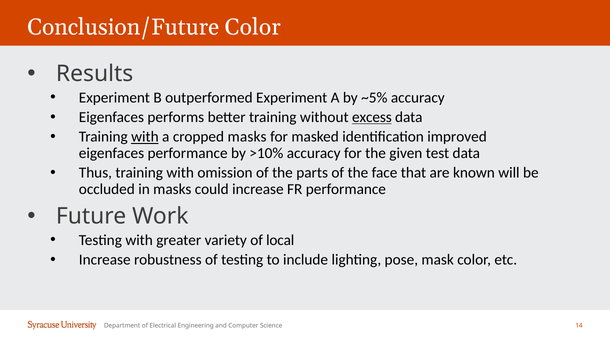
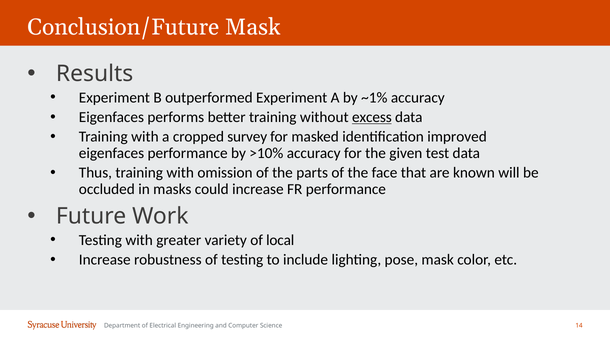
Conclusion/Future Color: Color -> Mask
~5%: ~5% -> ~1%
with at (145, 137) underline: present -> none
cropped masks: masks -> survey
